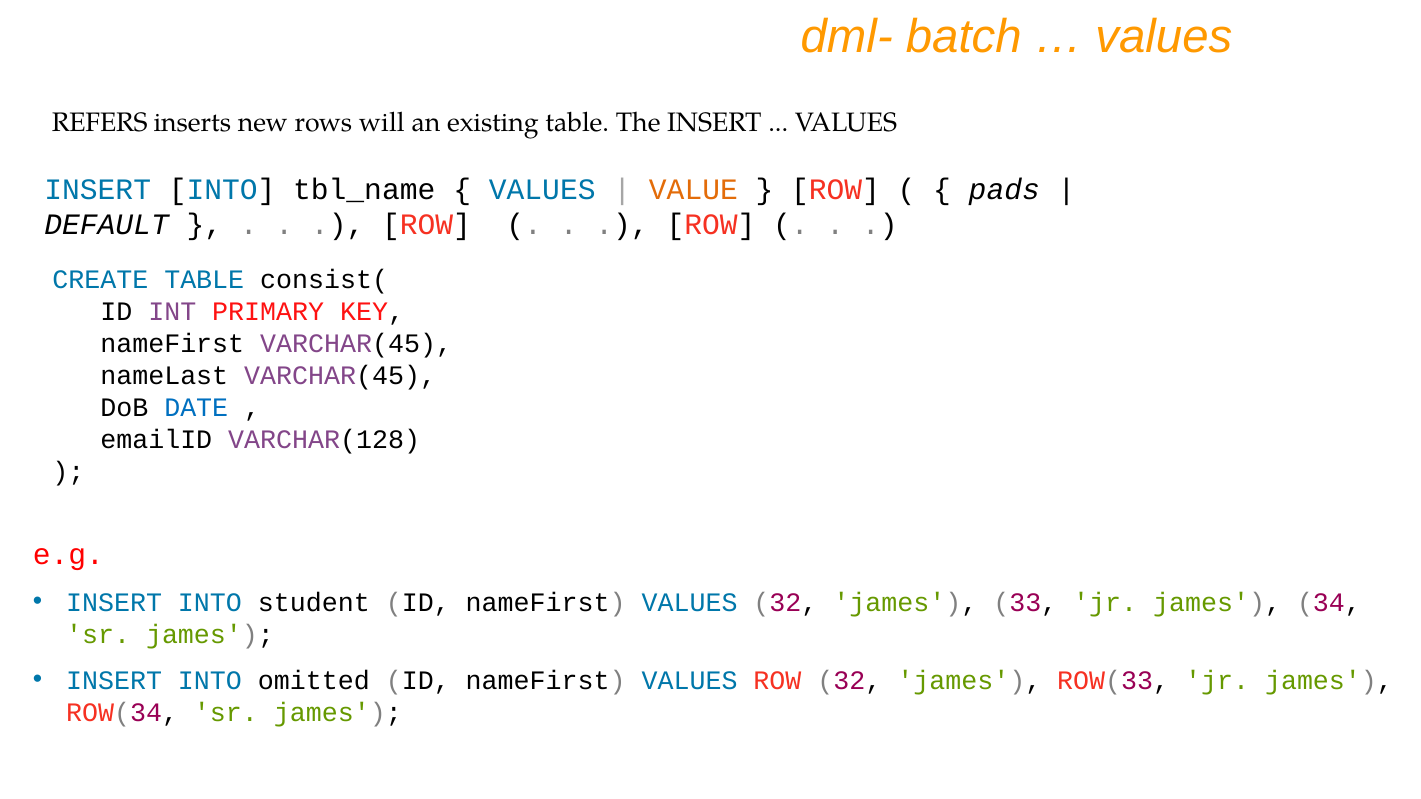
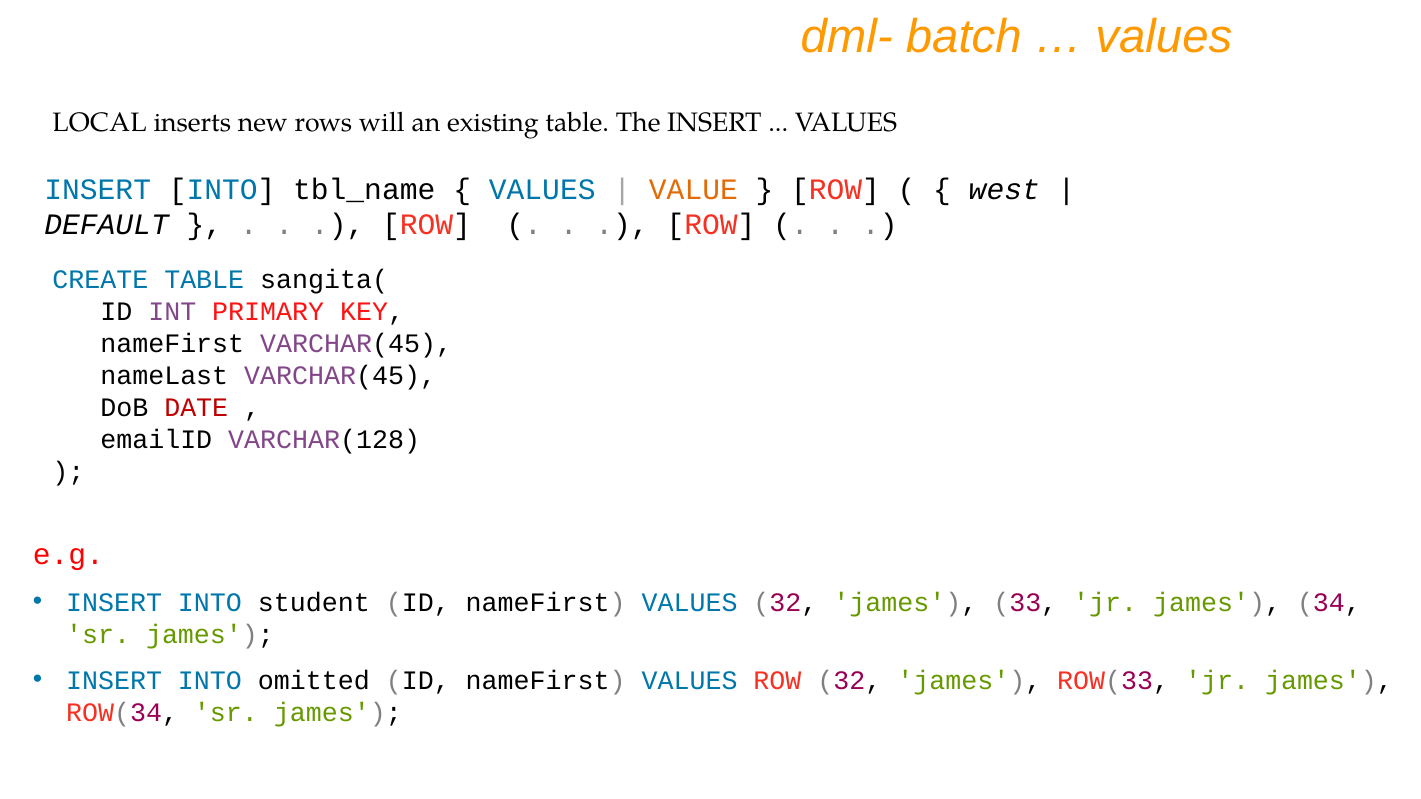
REFERS: REFERS -> LOCAL
pads: pads -> west
consist(: consist( -> sangita(
DATE colour: blue -> red
